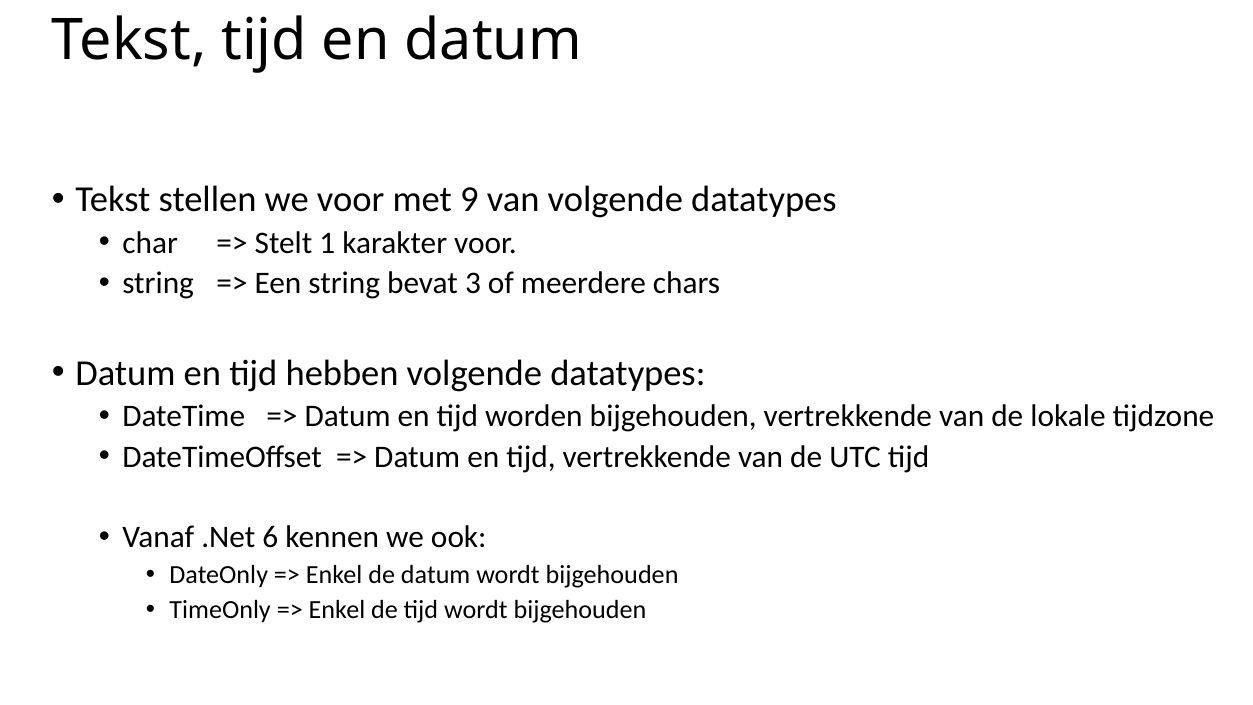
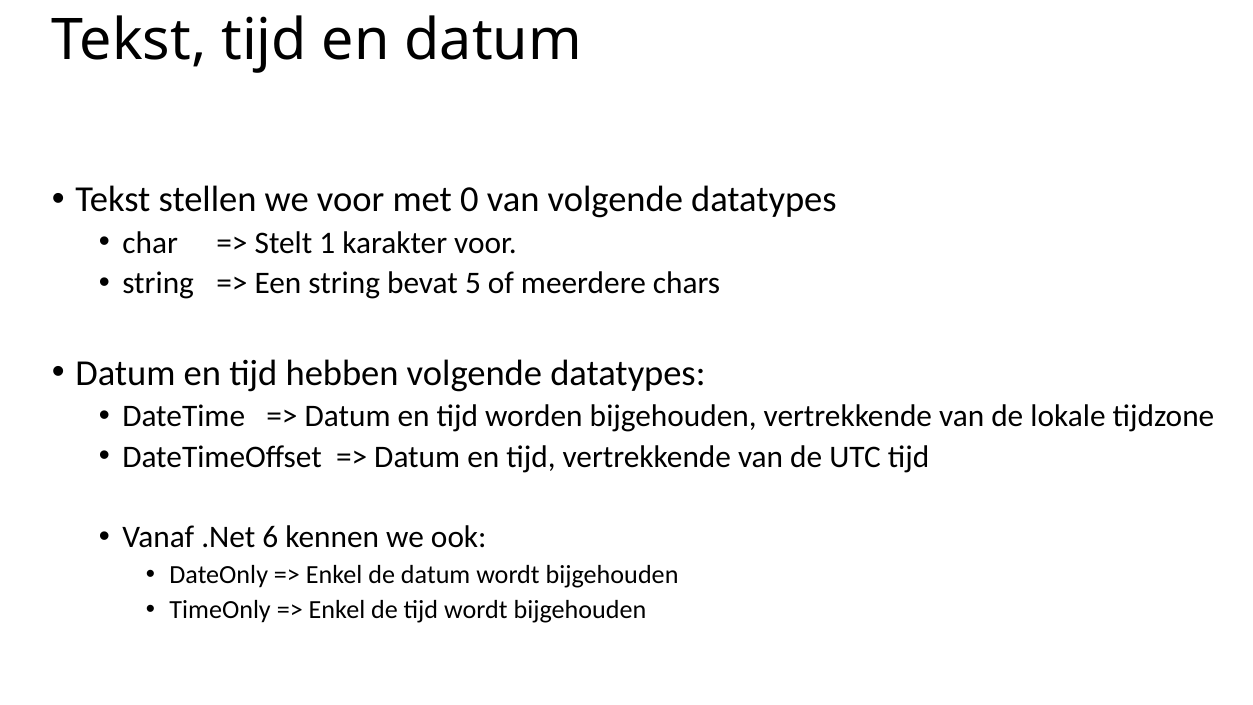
9: 9 -> 0
3: 3 -> 5
